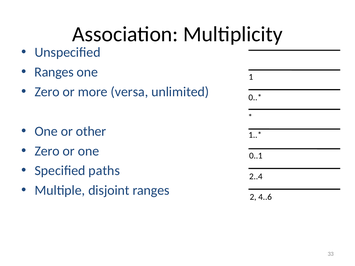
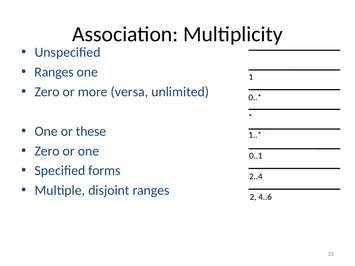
other: other -> these
paths: paths -> forms
